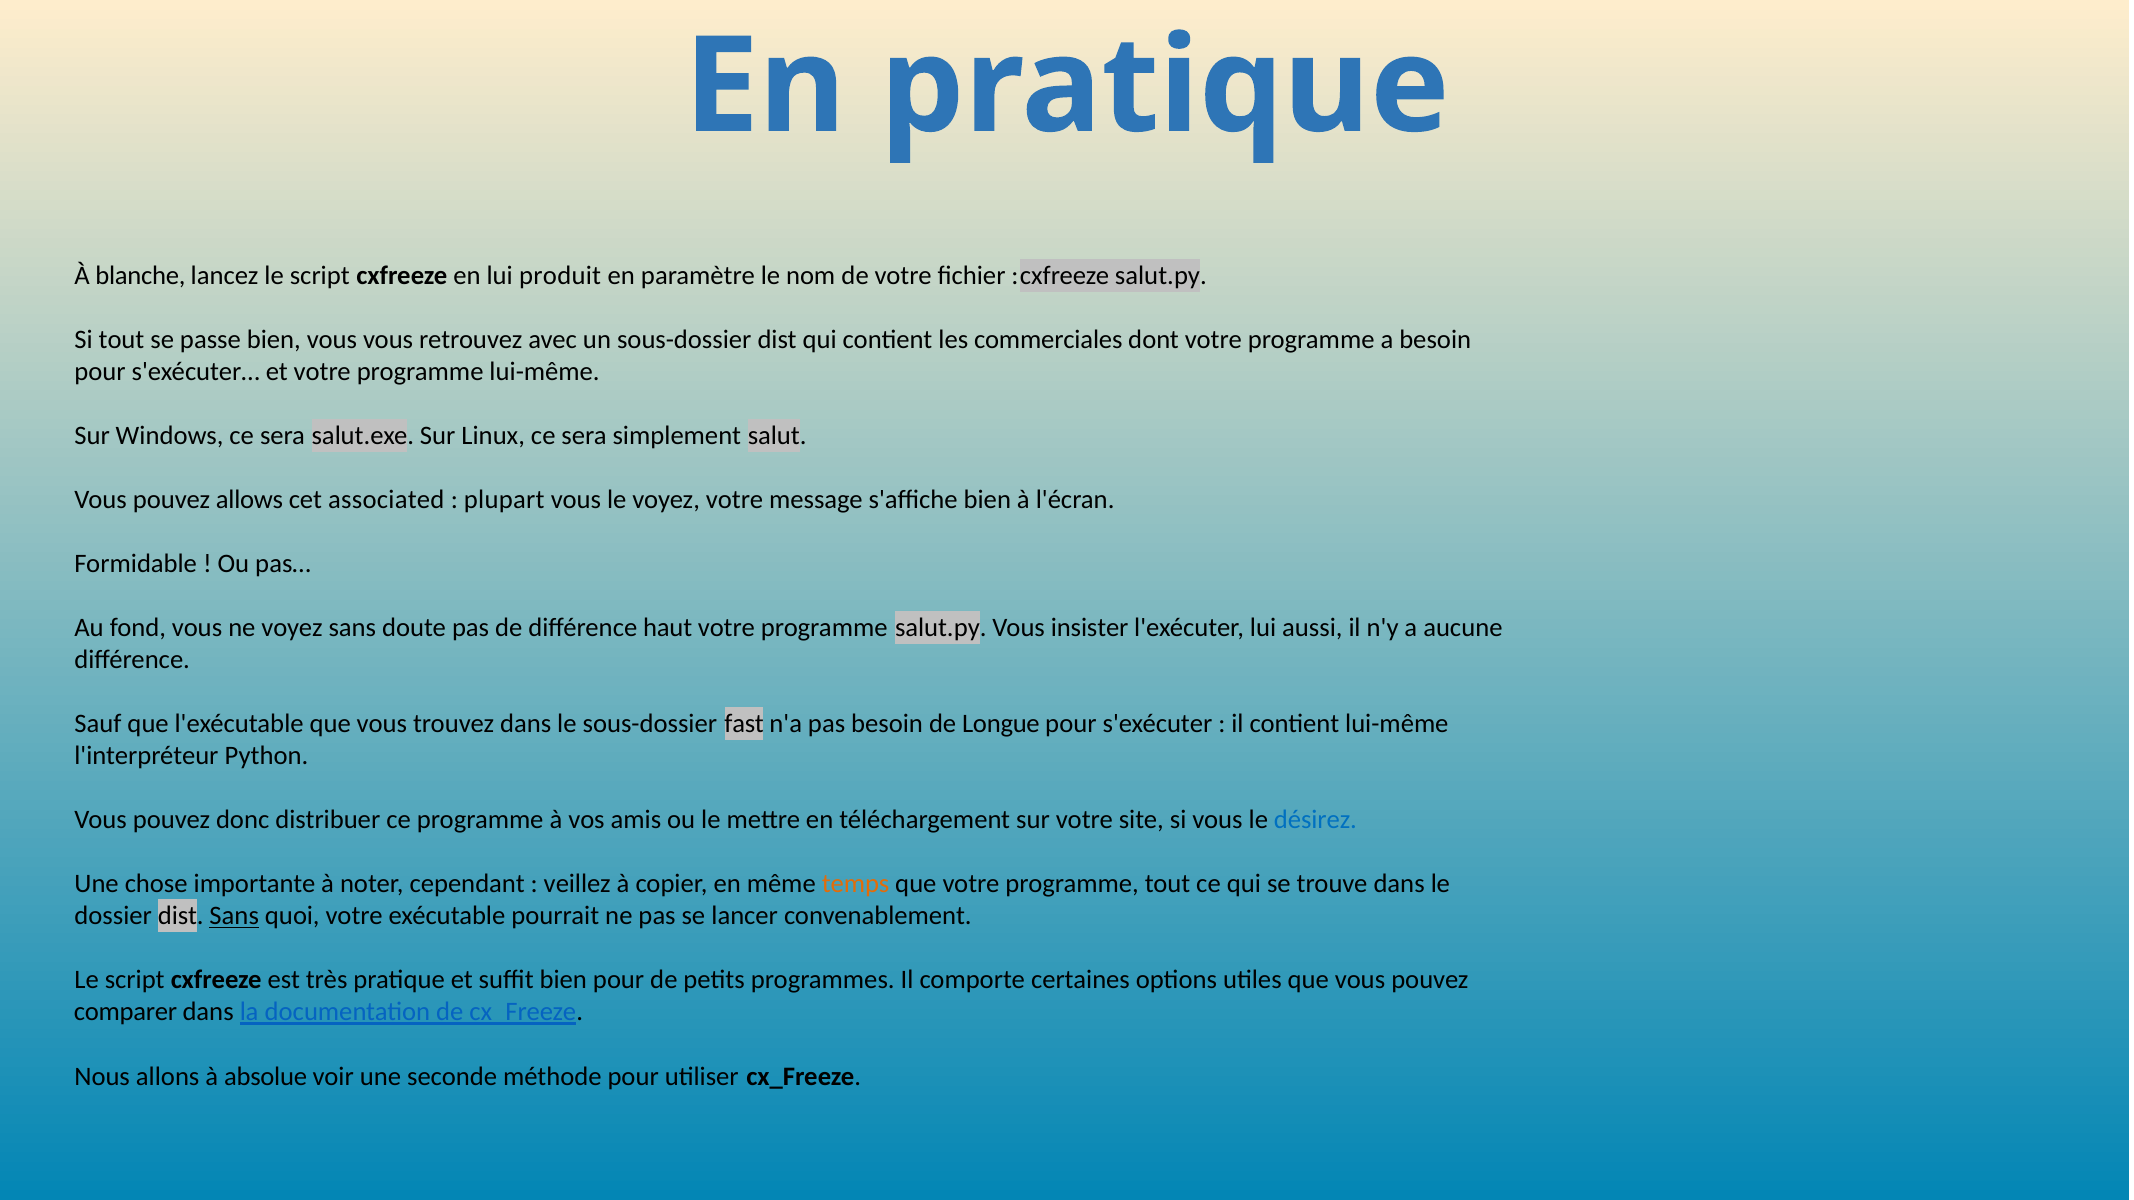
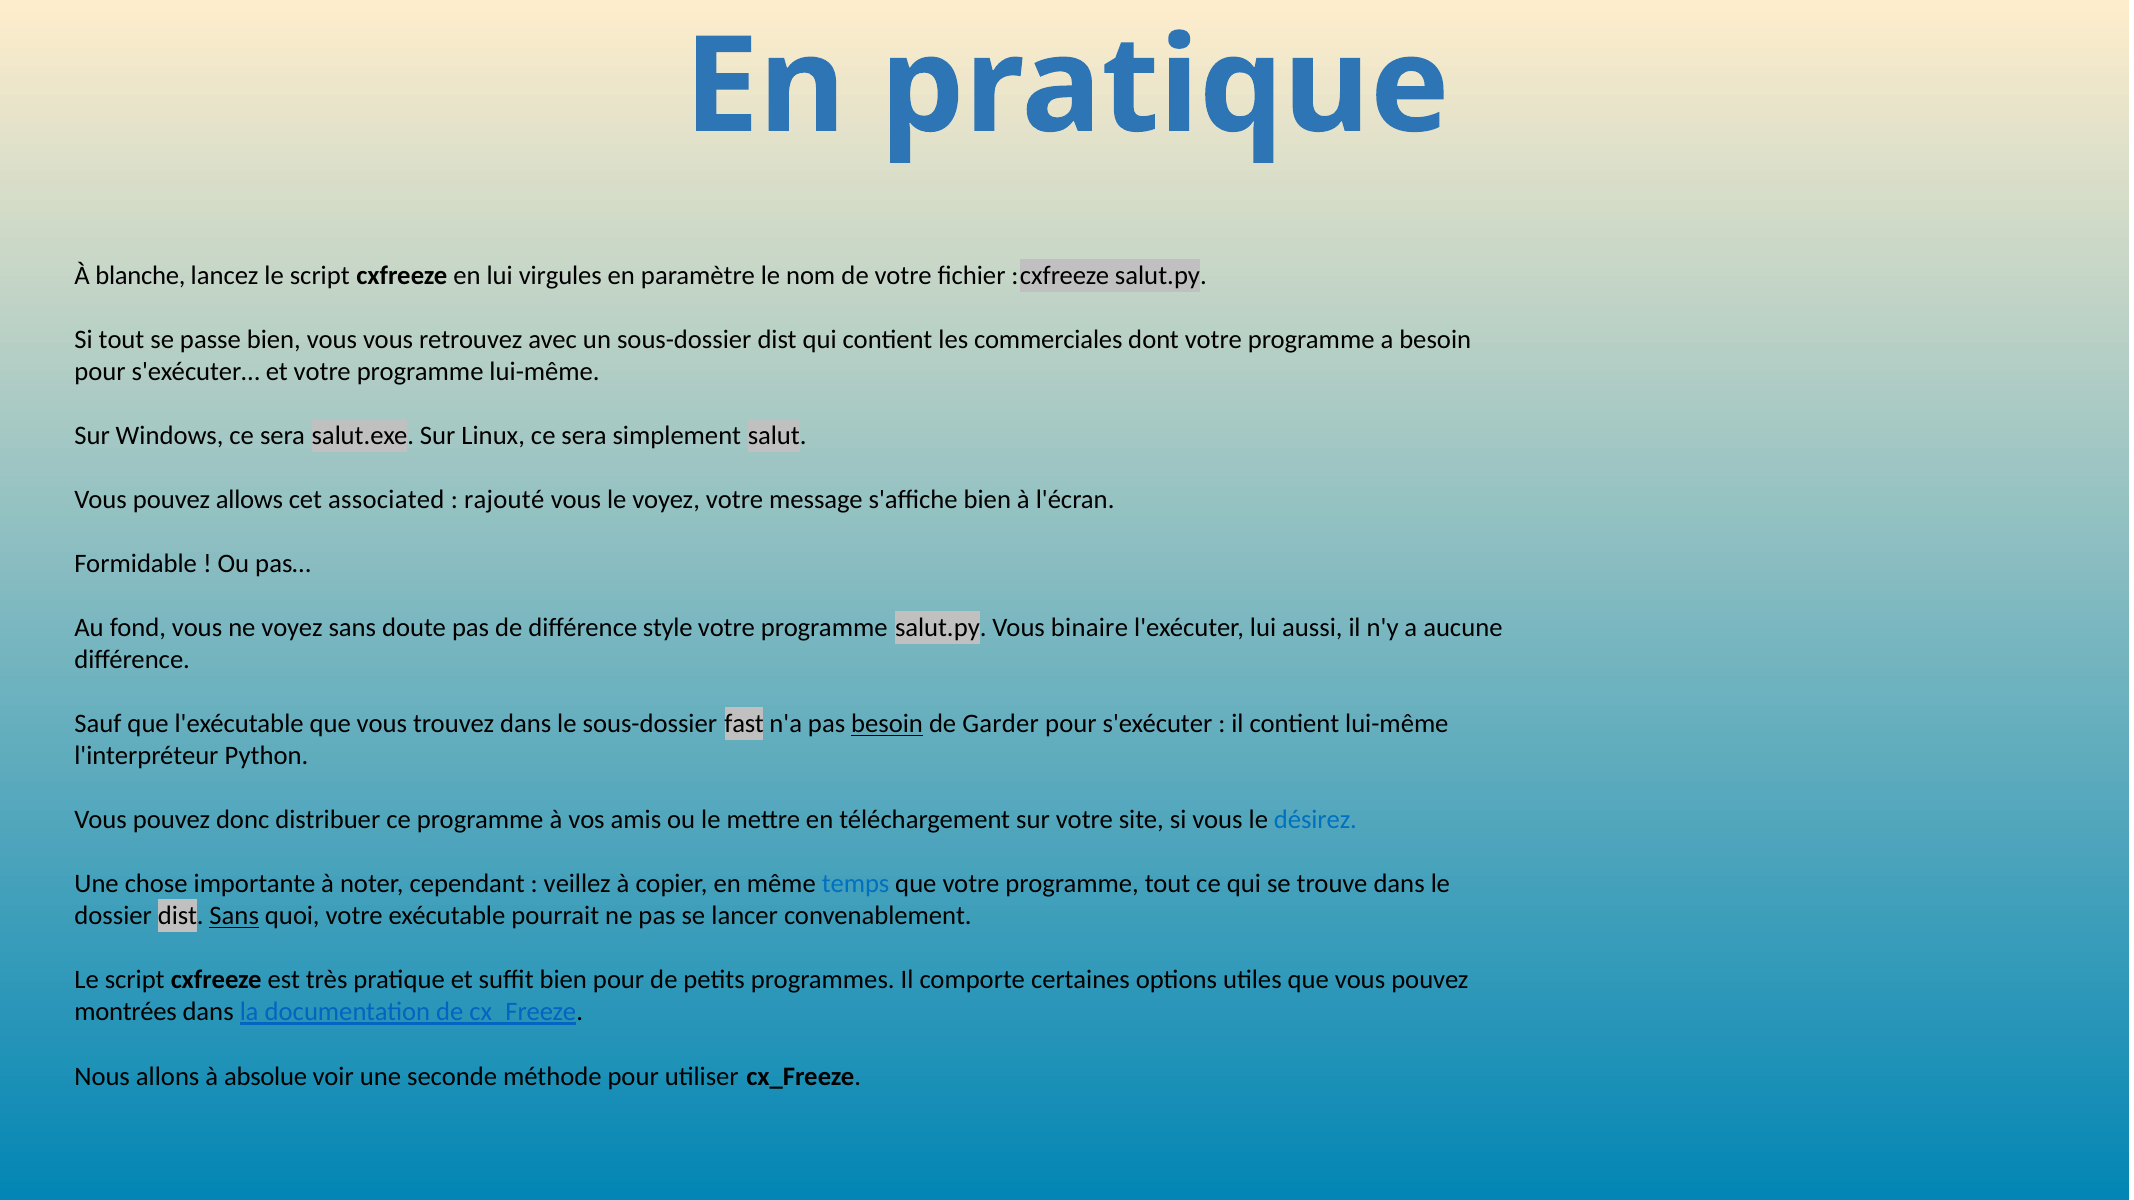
produit: produit -> virgules
plupart: plupart -> rajouté
haut: haut -> style
insister: insister -> binaire
besoin at (887, 724) underline: none -> present
Longue: Longue -> Garder
temps colour: orange -> blue
comparer: comparer -> montrées
